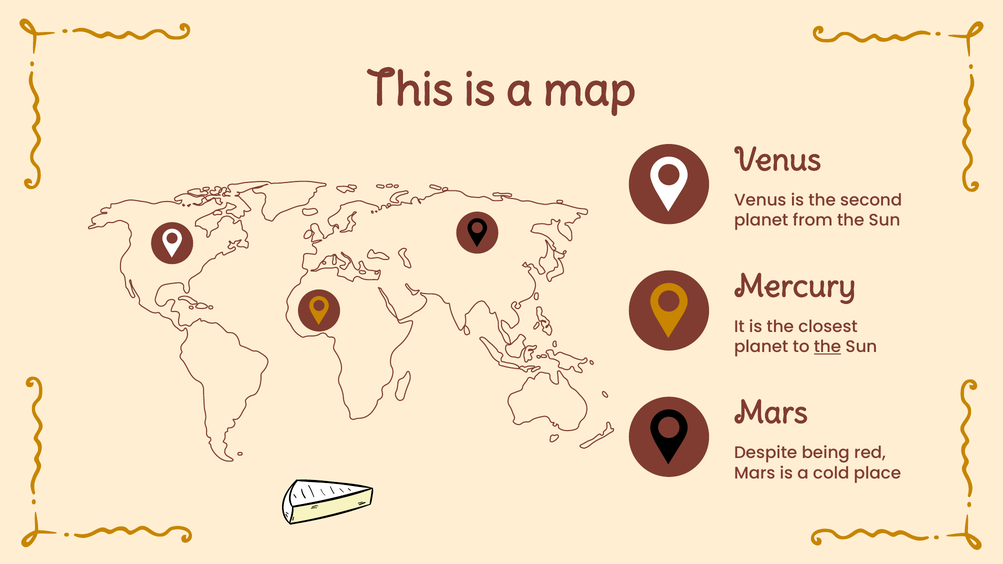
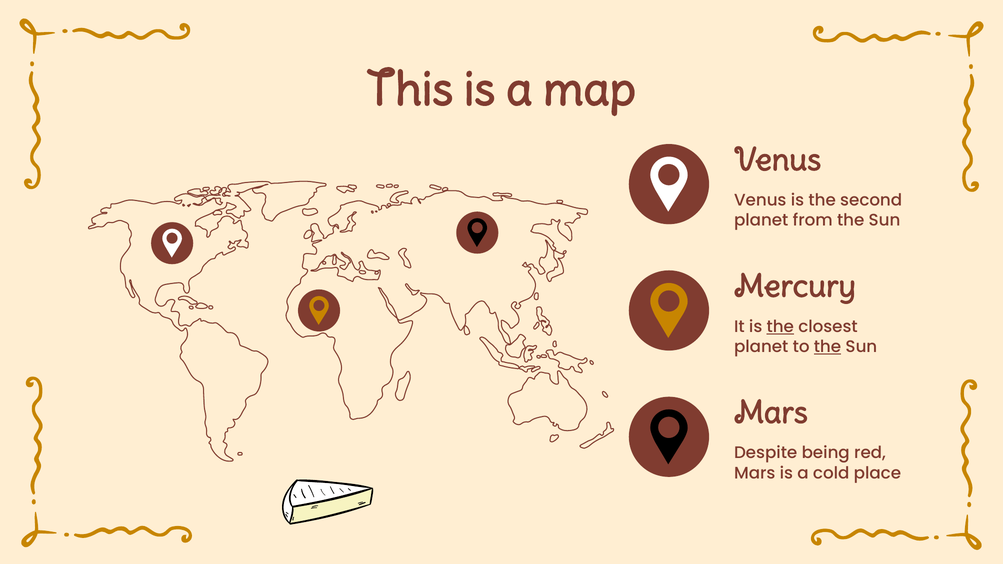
the at (780, 327) underline: none -> present
